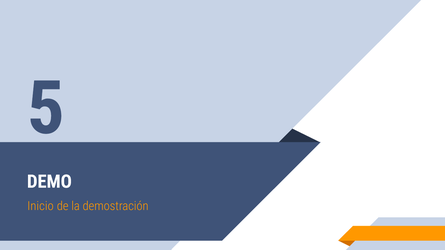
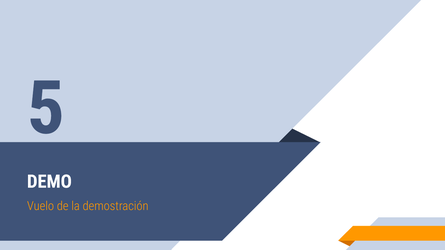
Inicio: Inicio -> Vuelo
